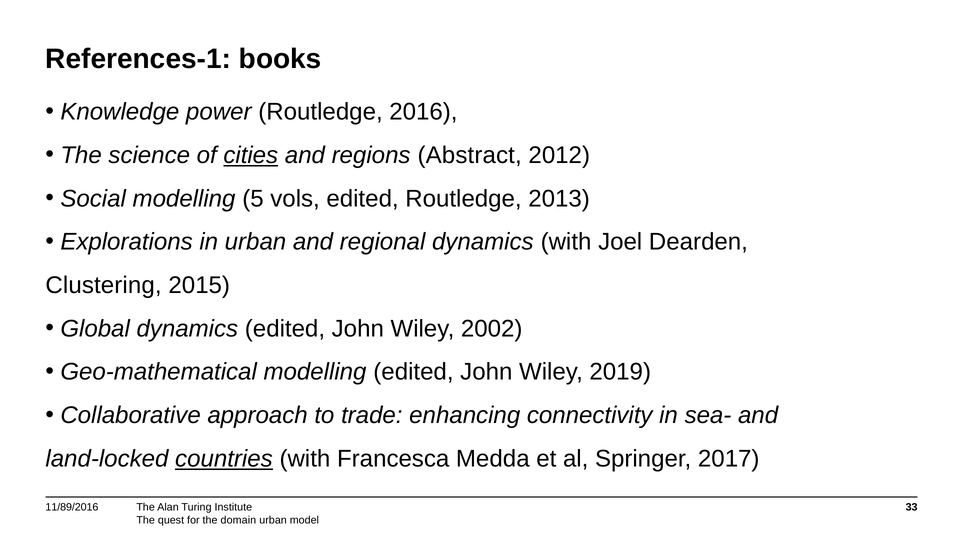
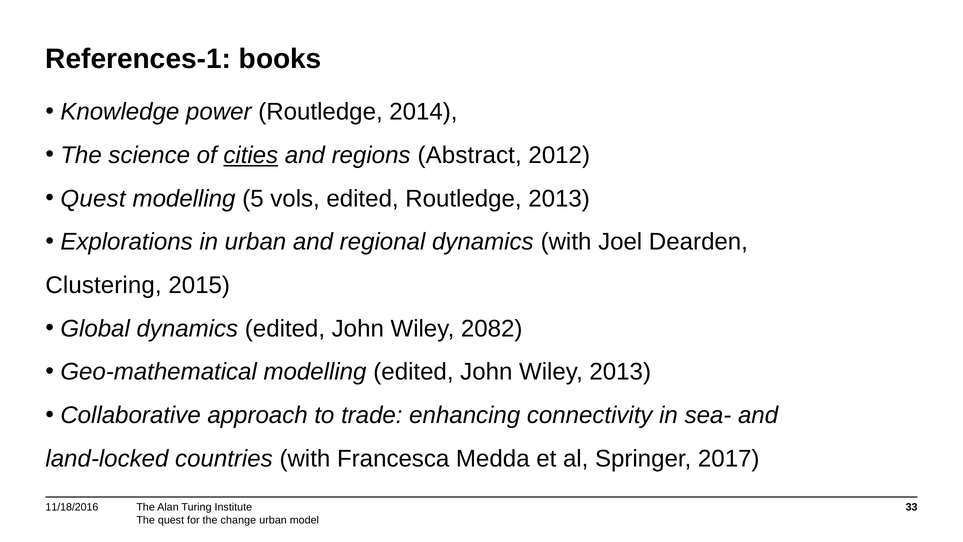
2016: 2016 -> 2014
Social at (93, 198): Social -> Quest
2002: 2002 -> 2082
Wiley 2019: 2019 -> 2013
countries underline: present -> none
11/89/2016: 11/89/2016 -> 11/18/2016
domain: domain -> change
